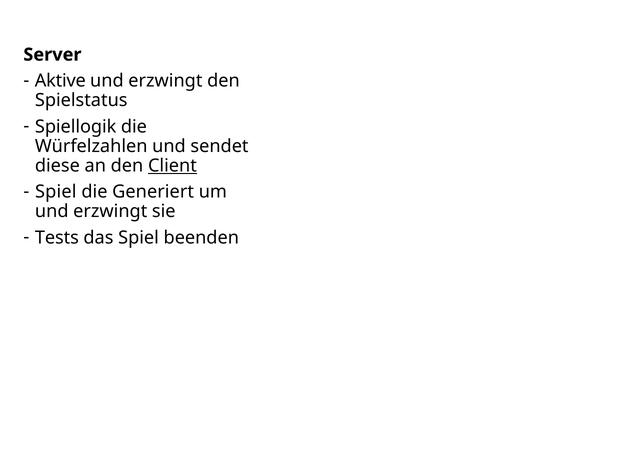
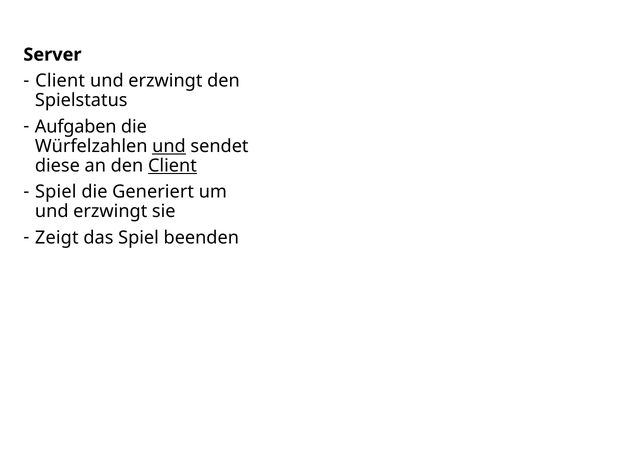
Aktive at (60, 81): Aktive -> Client
Spiellogik: Spiellogik -> Aufgaben
und at (169, 146) underline: none -> present
Tests: Tests -> Zeigt
